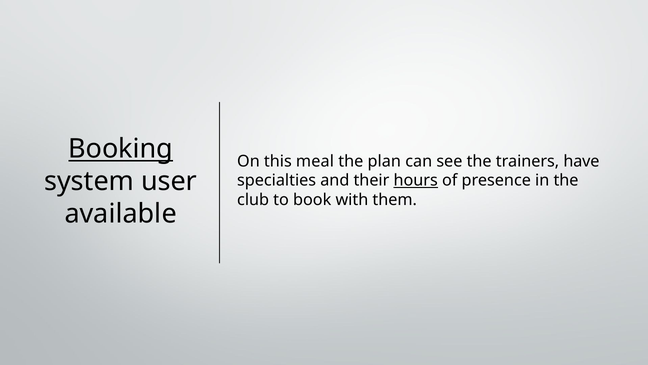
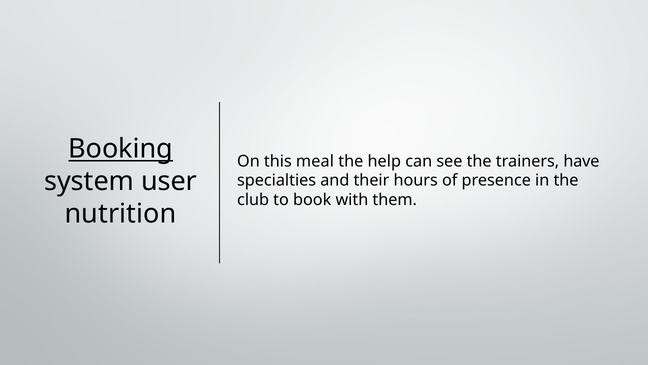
plan: plan -> help
hours underline: present -> none
available: available -> nutrition
